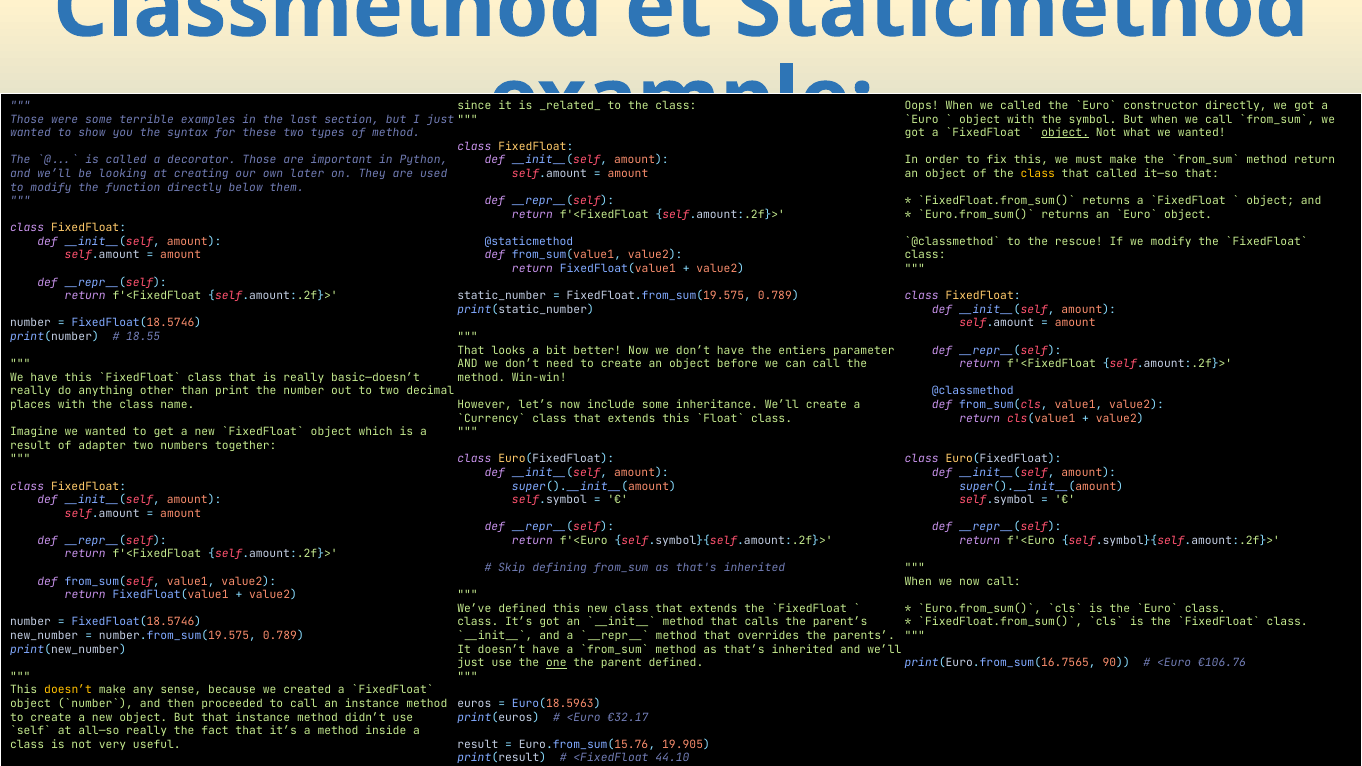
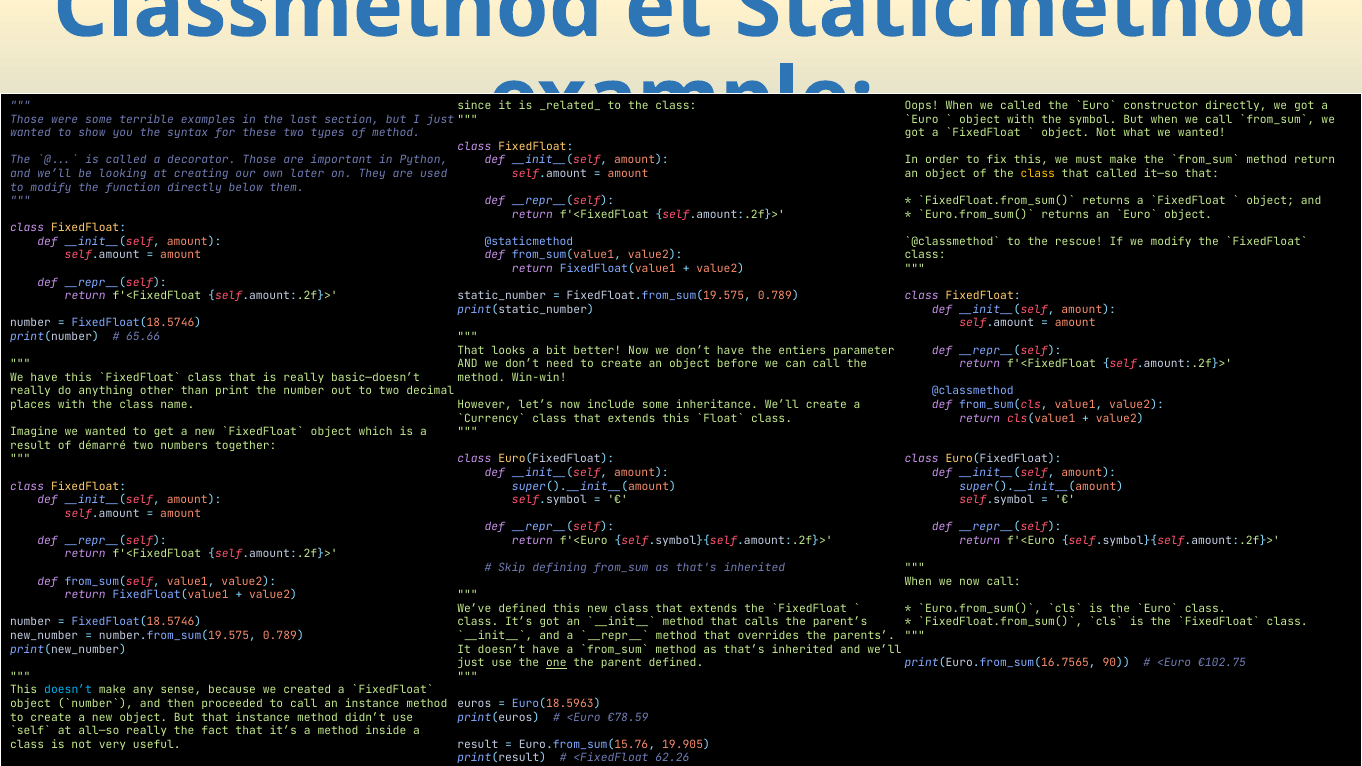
object at (1065, 133) underline: present -> none
18.55: 18.55 -> 65.66
adapter: adapter -> démarré
€106.76>: €106.76> -> €102.75>
doesn’t at (68, 690) colour: yellow -> light blue
€32.17>: €32.17> -> €78.59>
44.10>: 44.10> -> 62.26>
